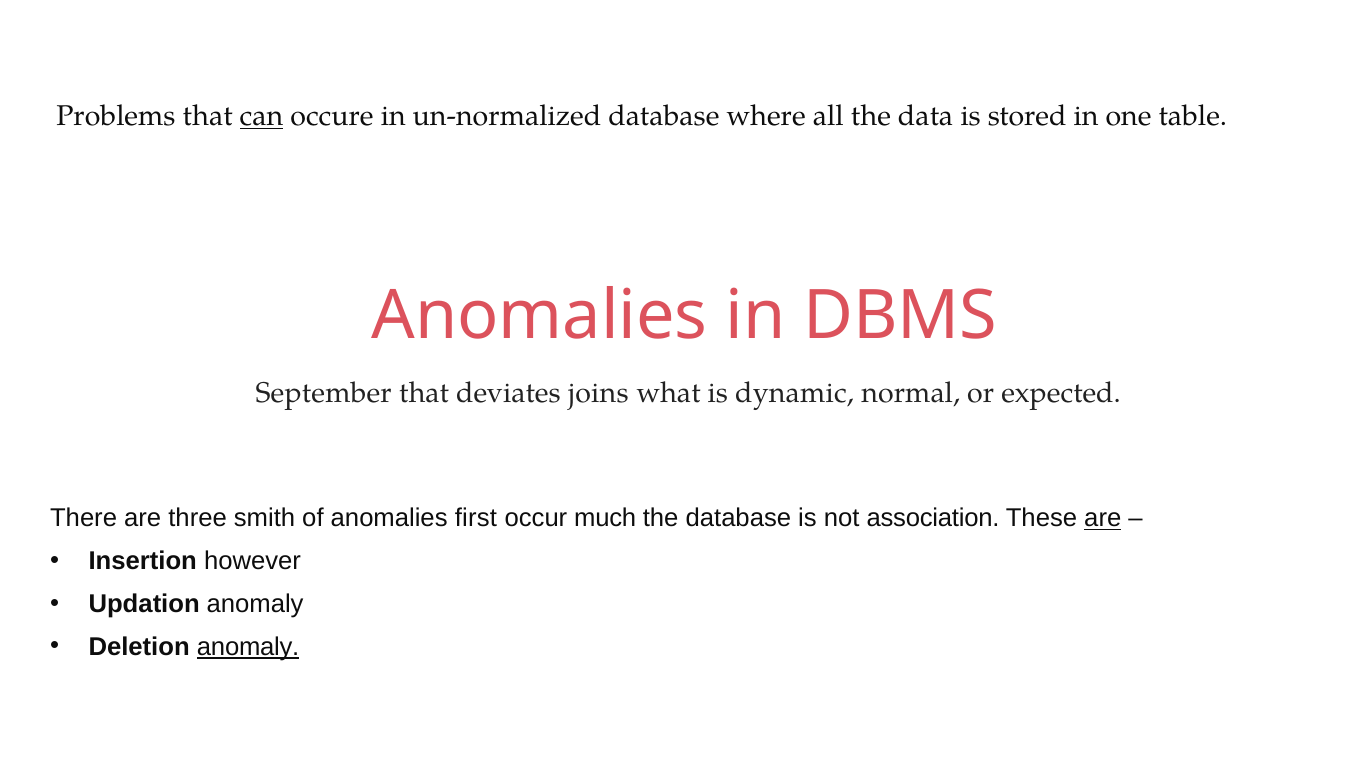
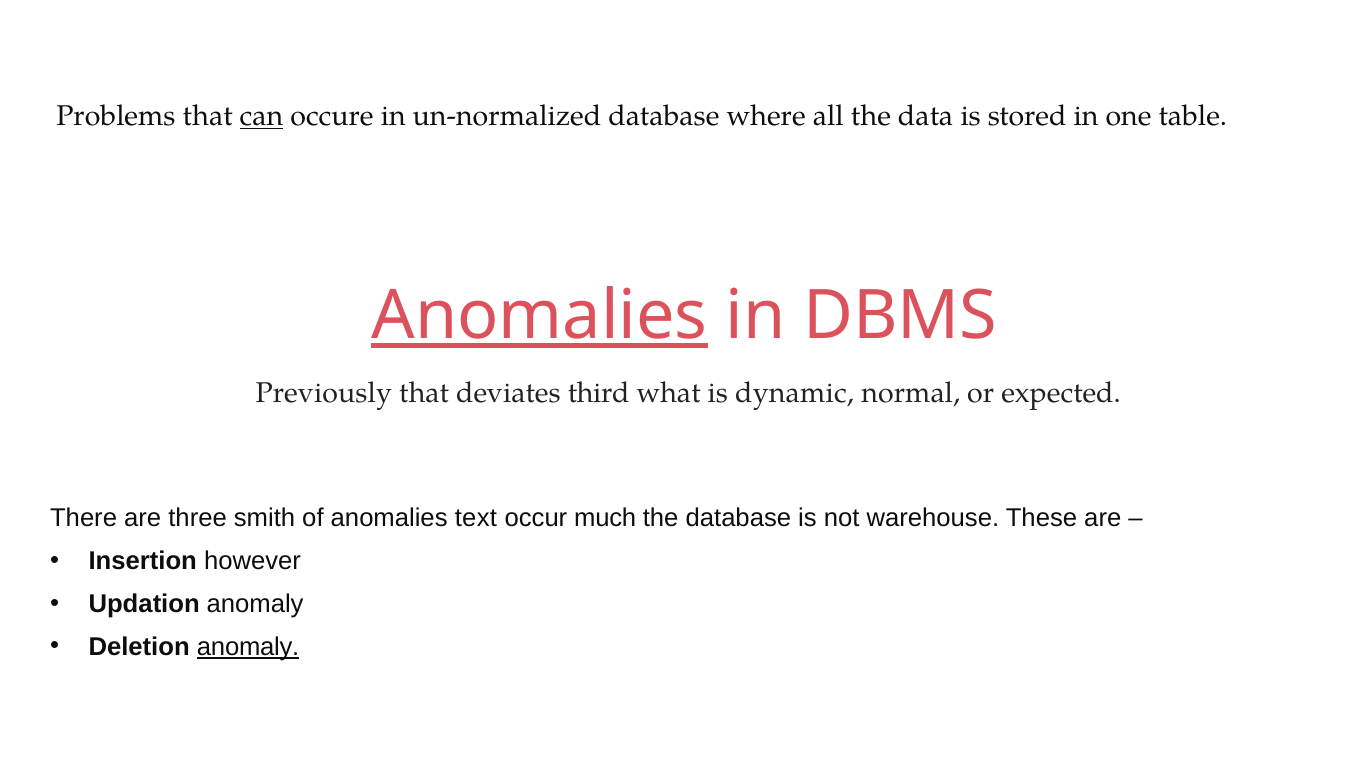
Anomalies at (540, 316) underline: none -> present
September: September -> Previously
joins: joins -> third
first: first -> text
association: association -> warehouse
are at (1103, 519) underline: present -> none
